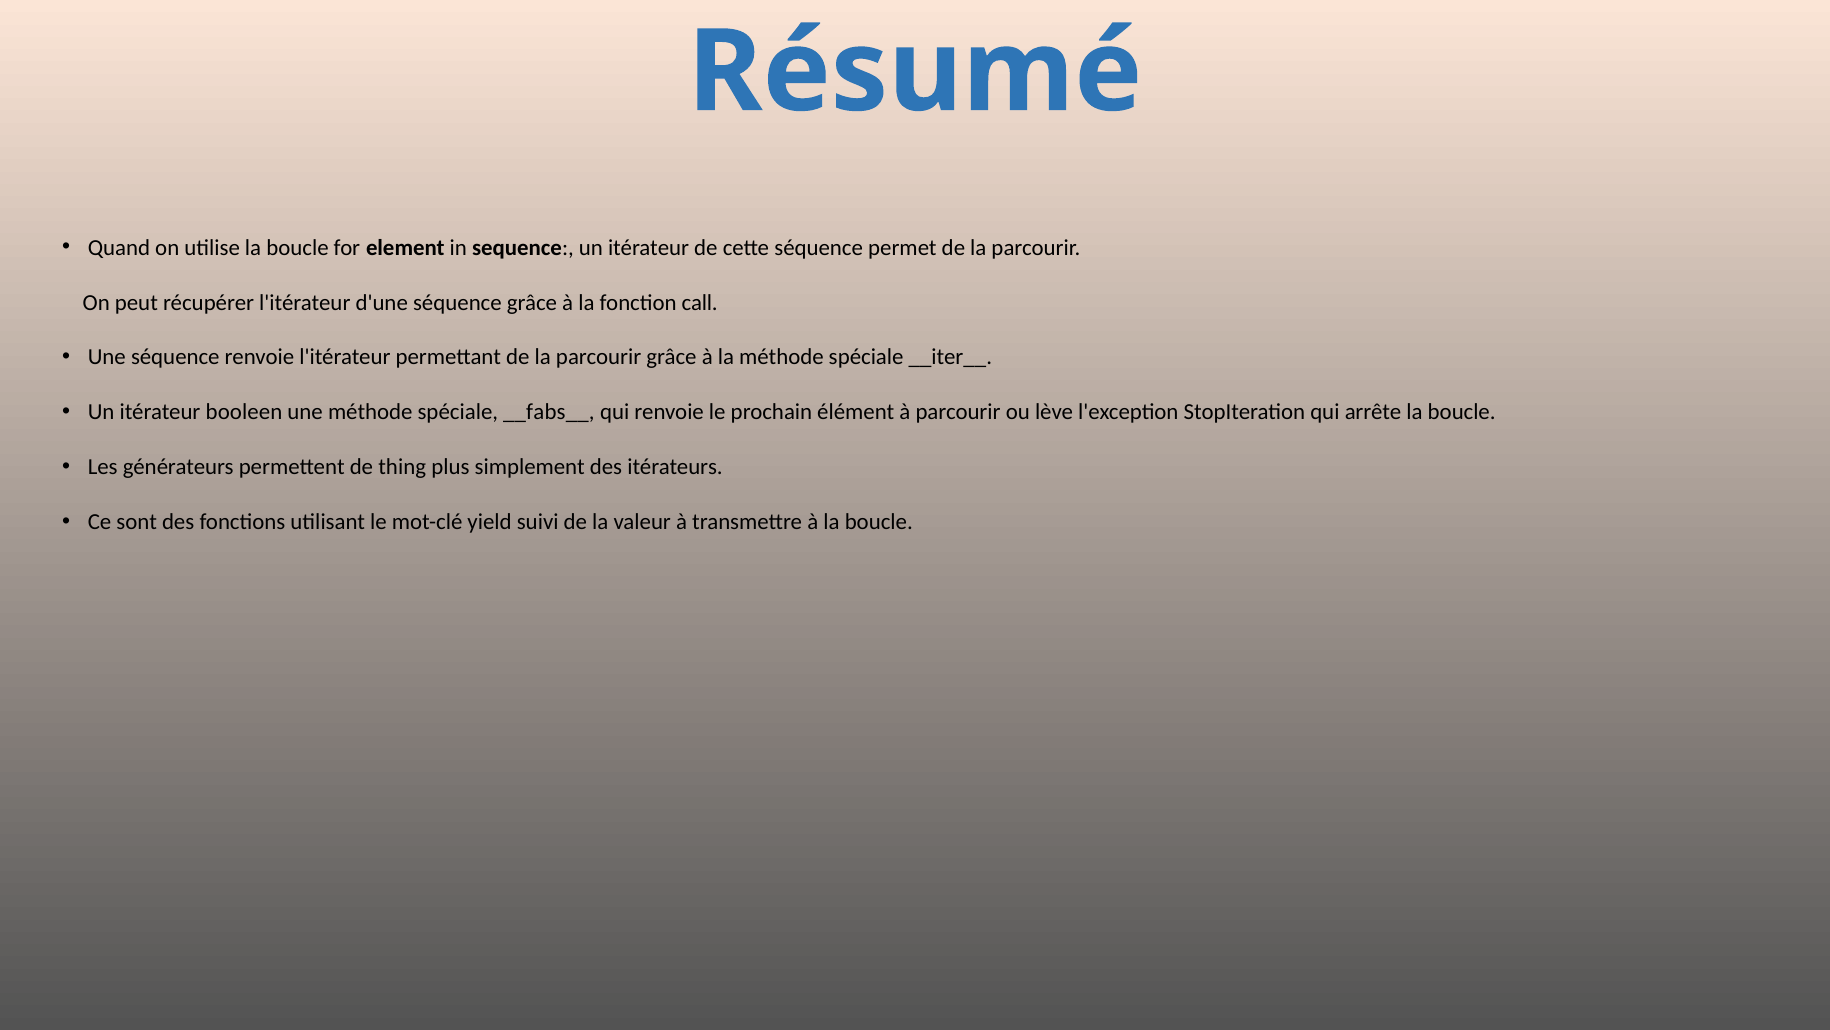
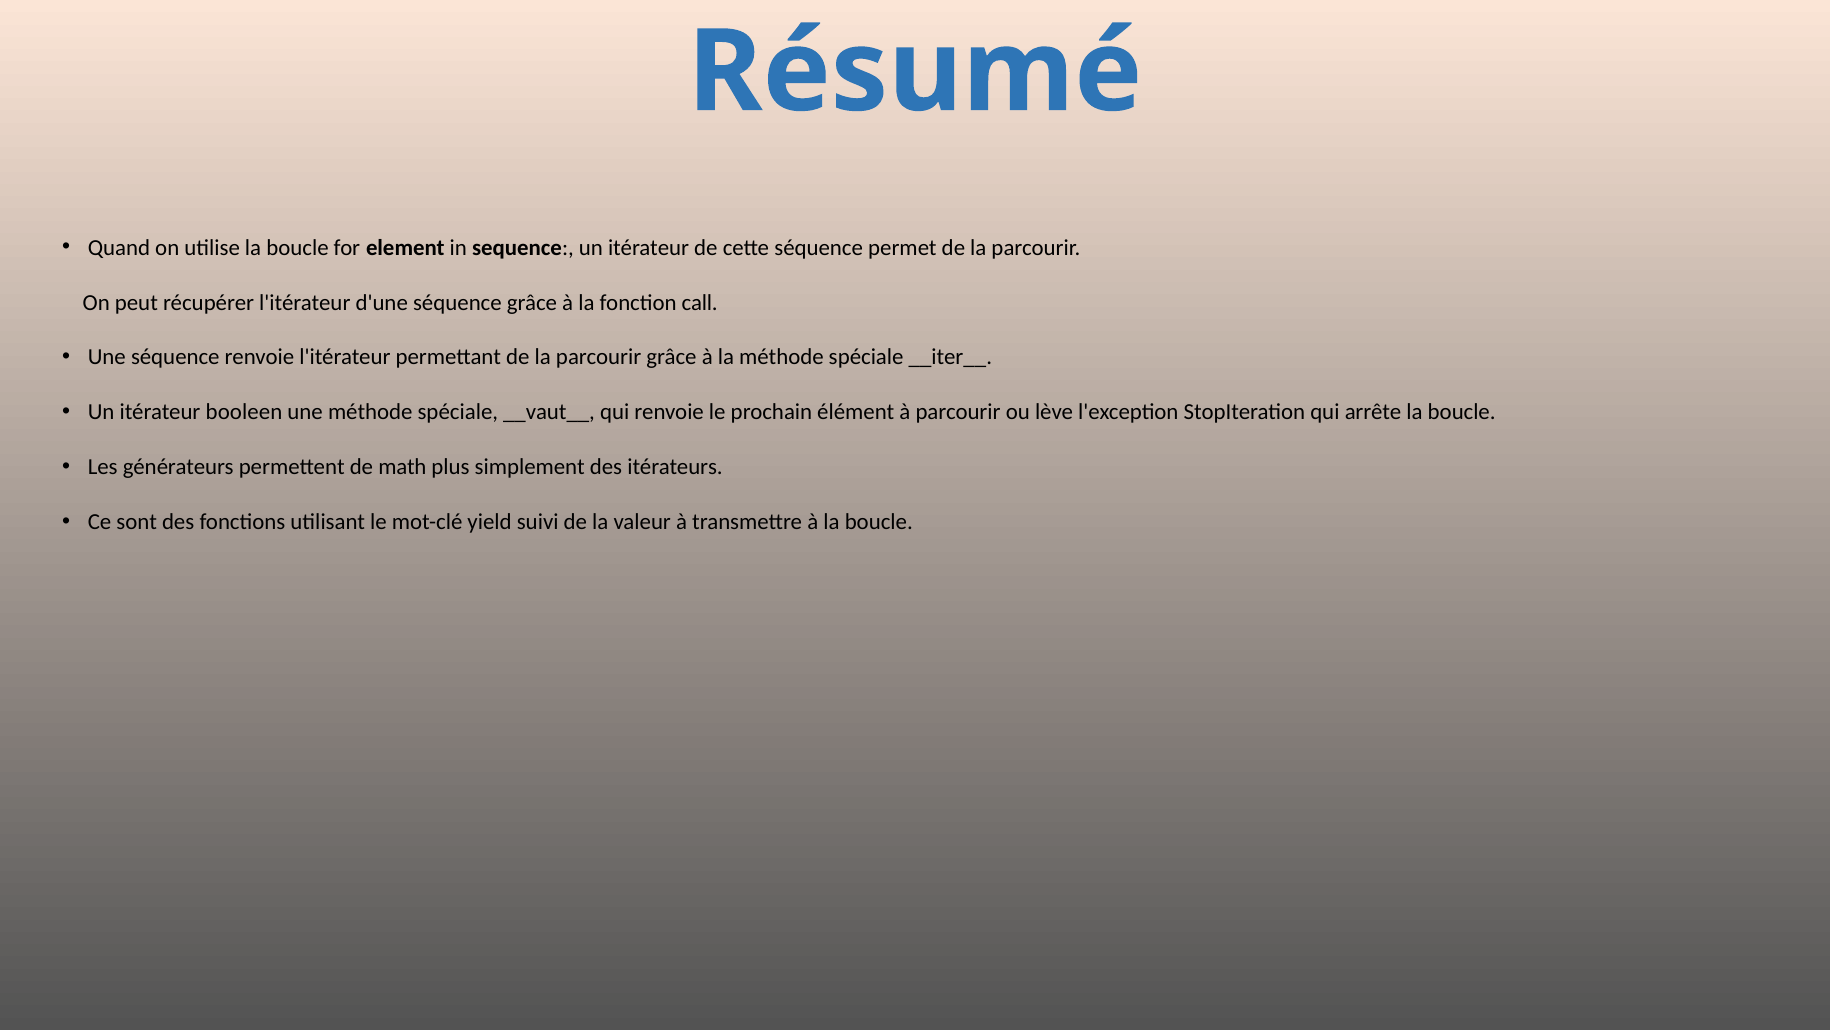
__fabs__: __fabs__ -> __vaut__
thing: thing -> math
